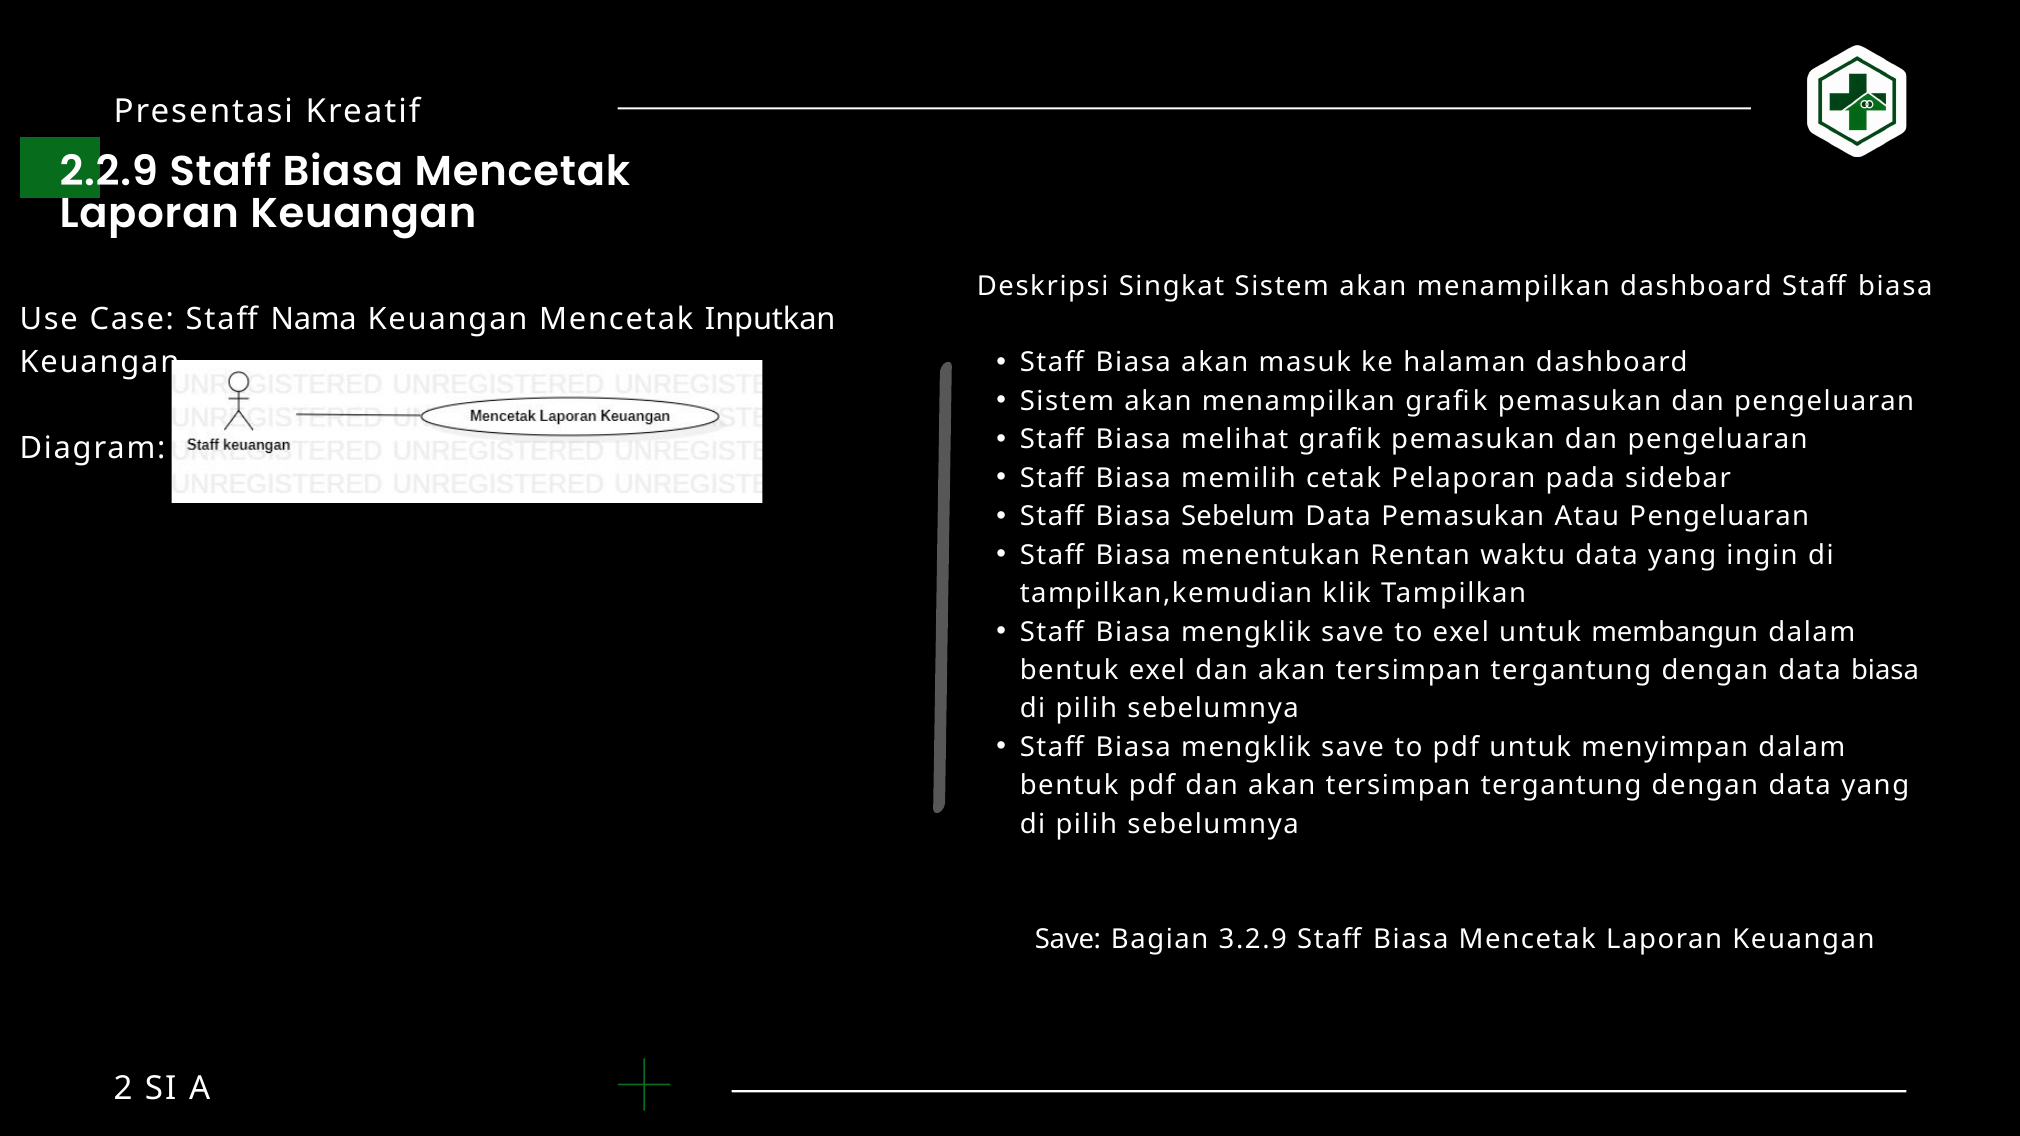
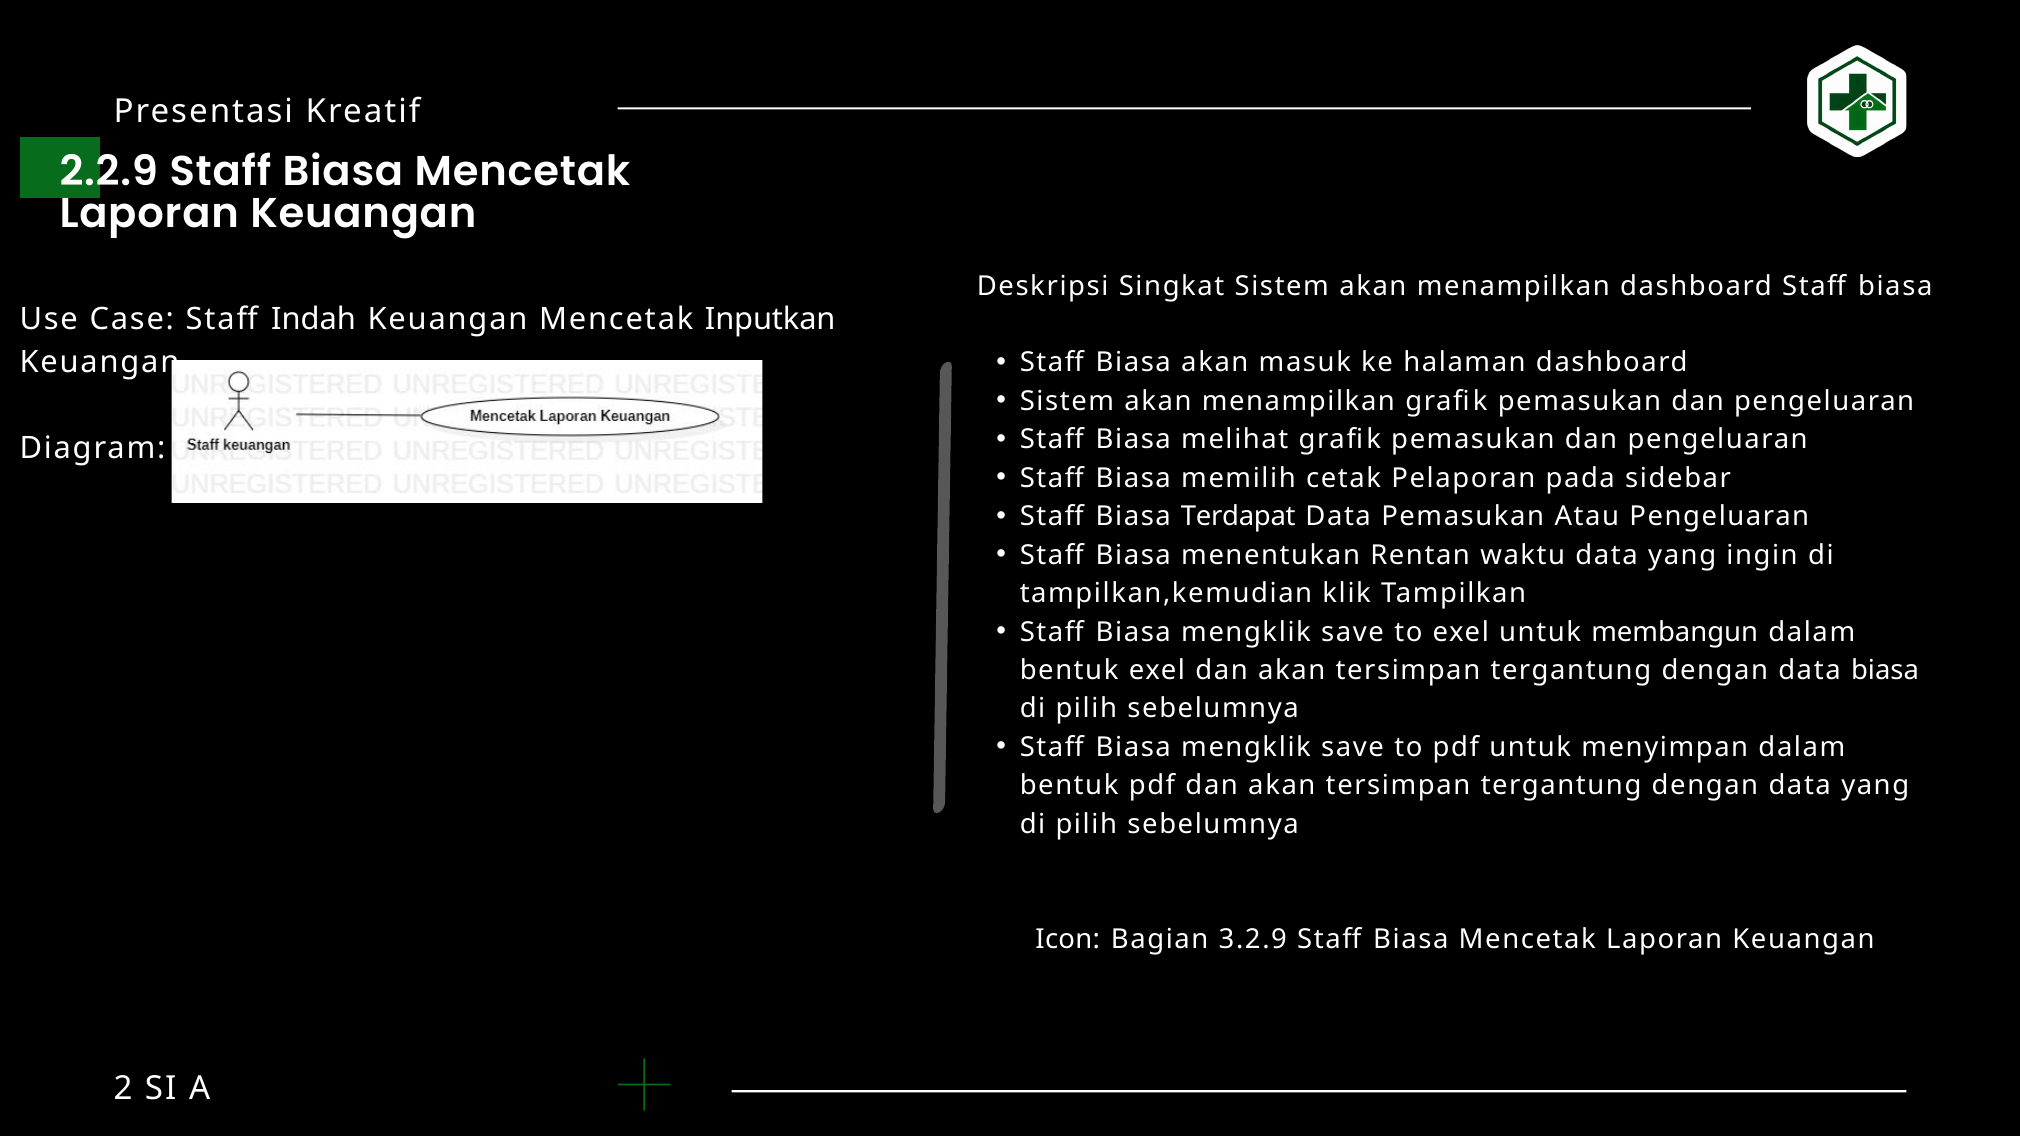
Nama: Nama -> Indah
Sebelum: Sebelum -> Terdapat
Save at (1068, 940): Save -> Icon
